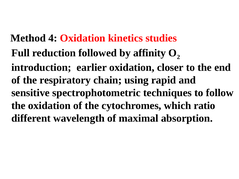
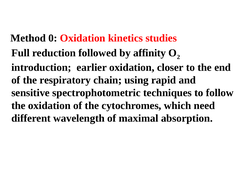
4: 4 -> 0
ratio: ratio -> need
